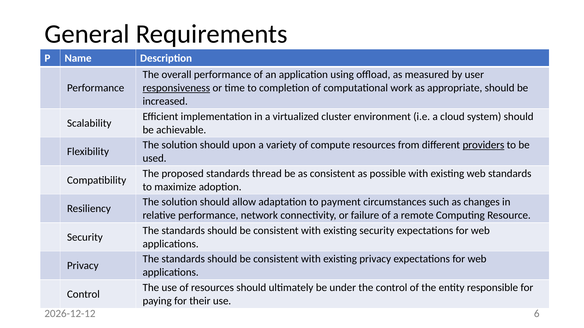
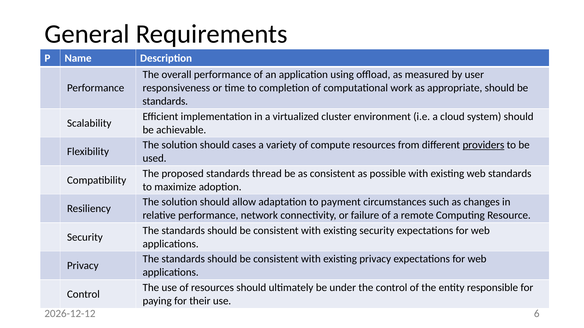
responsiveness underline: present -> none
increased at (165, 101): increased -> standards
upon: upon -> cases
